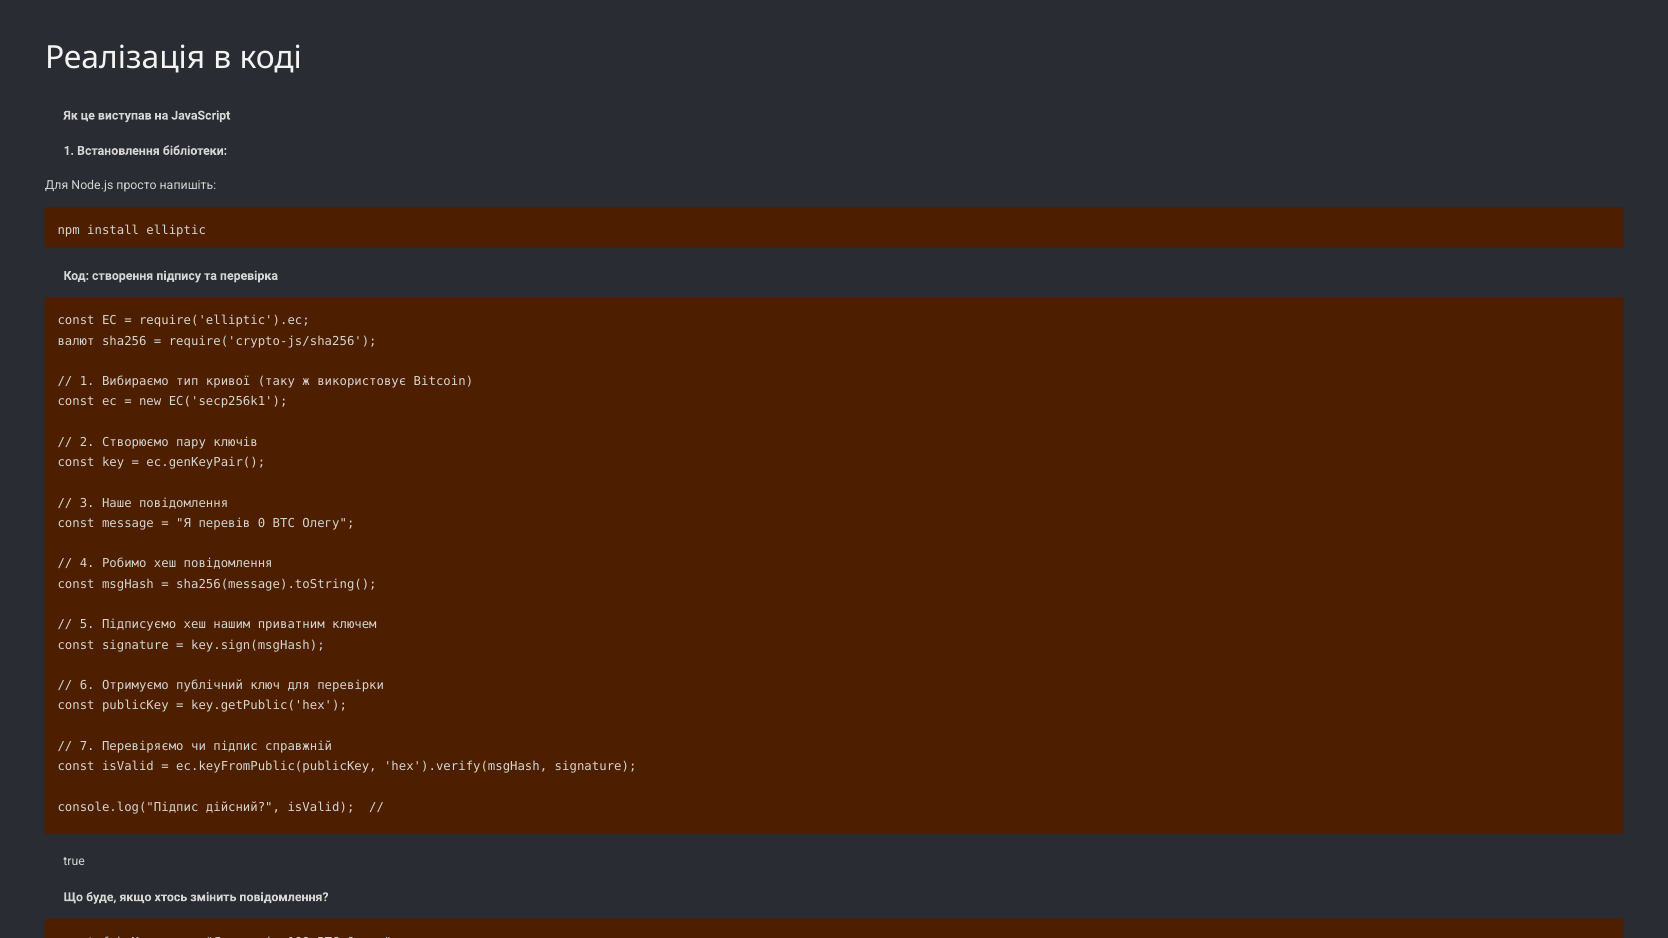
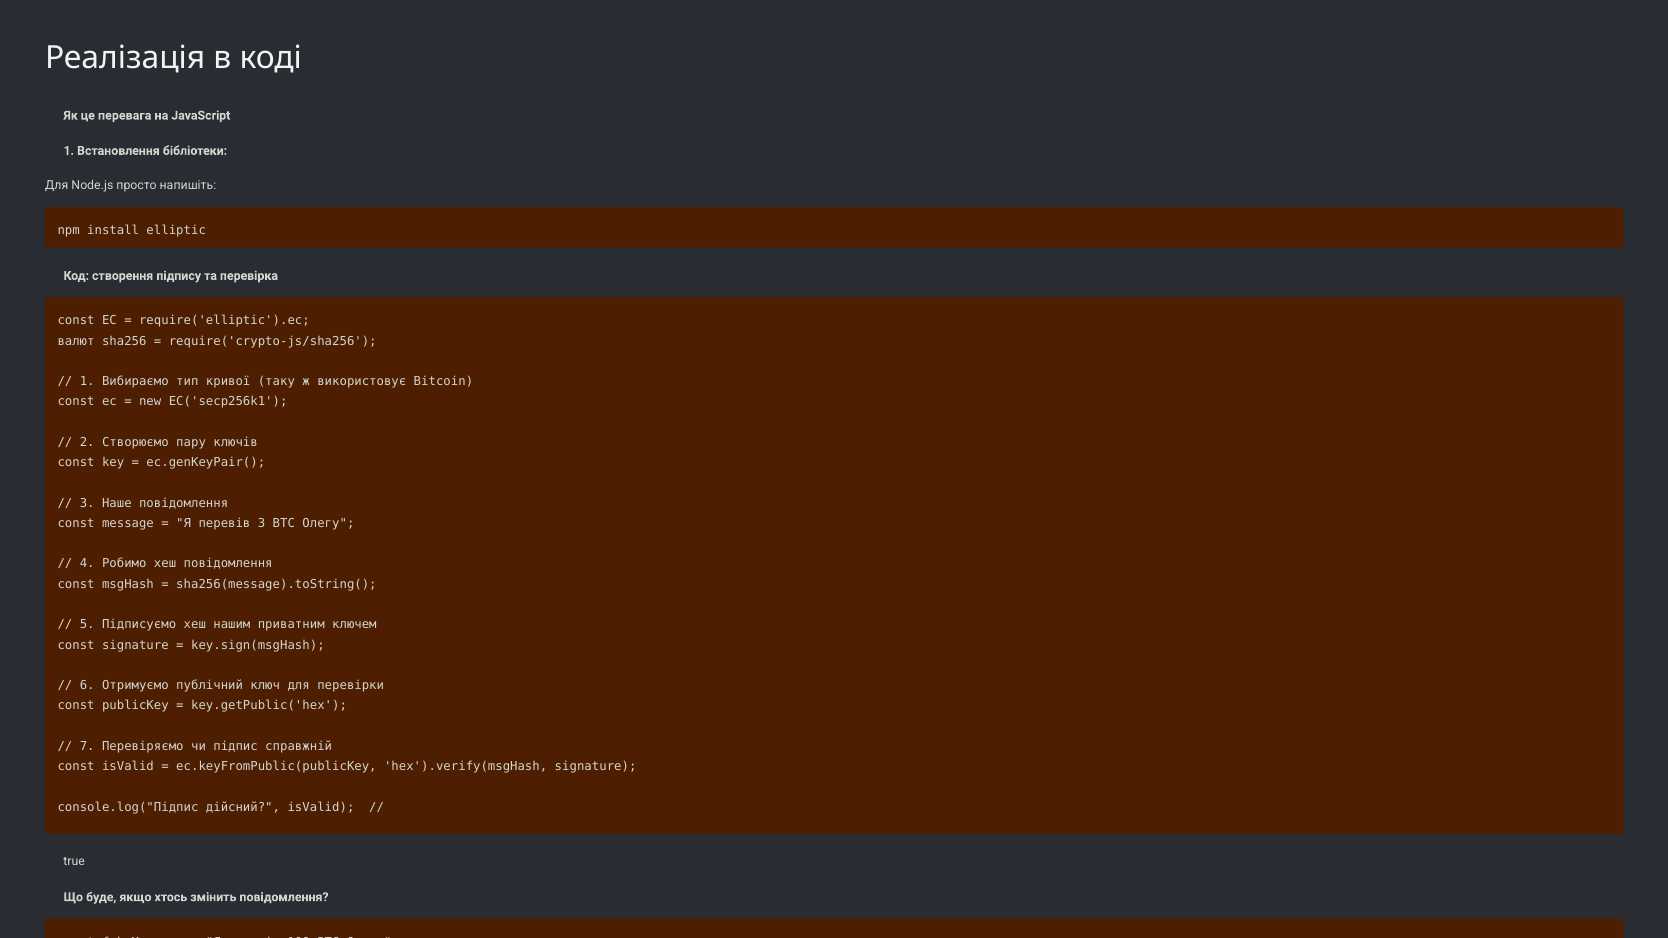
виступав: виступав -> перевага
перевів 0: 0 -> 3
